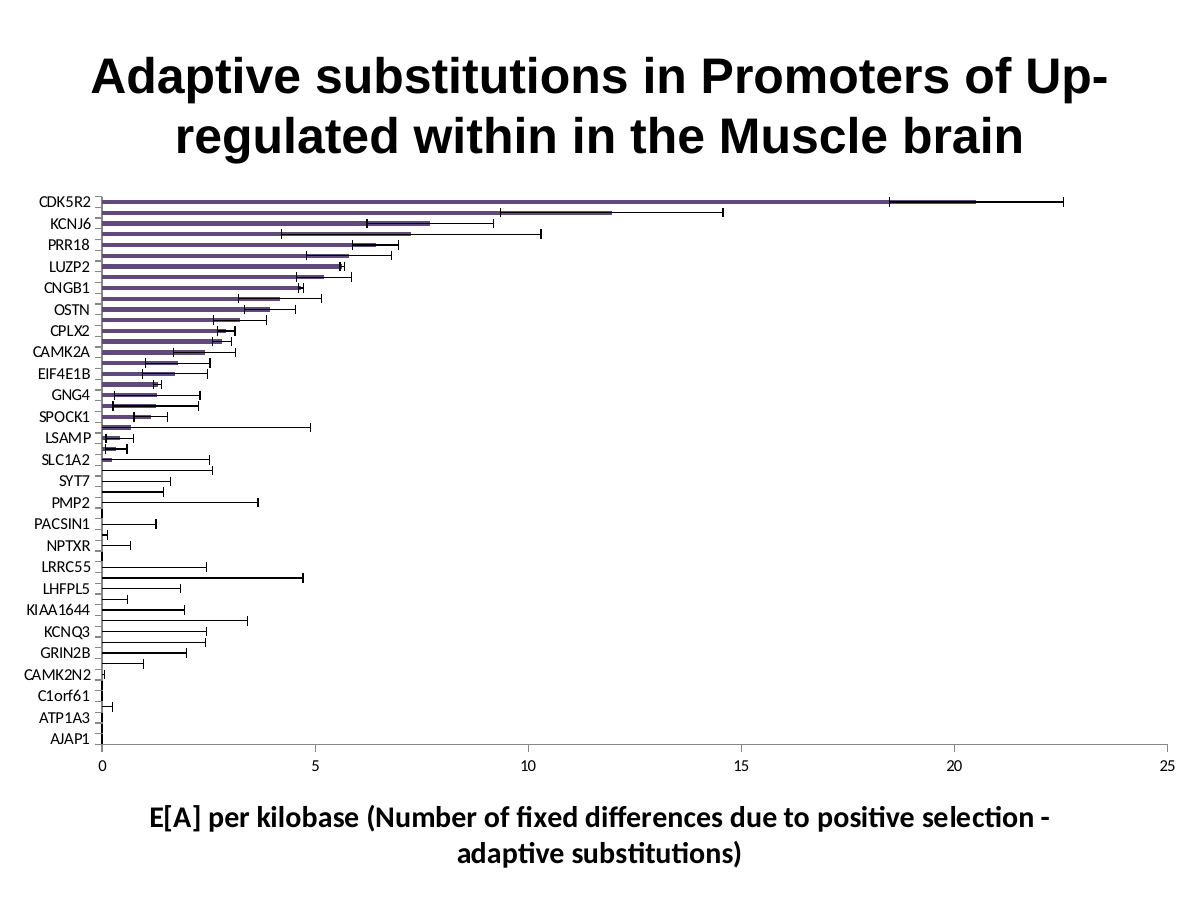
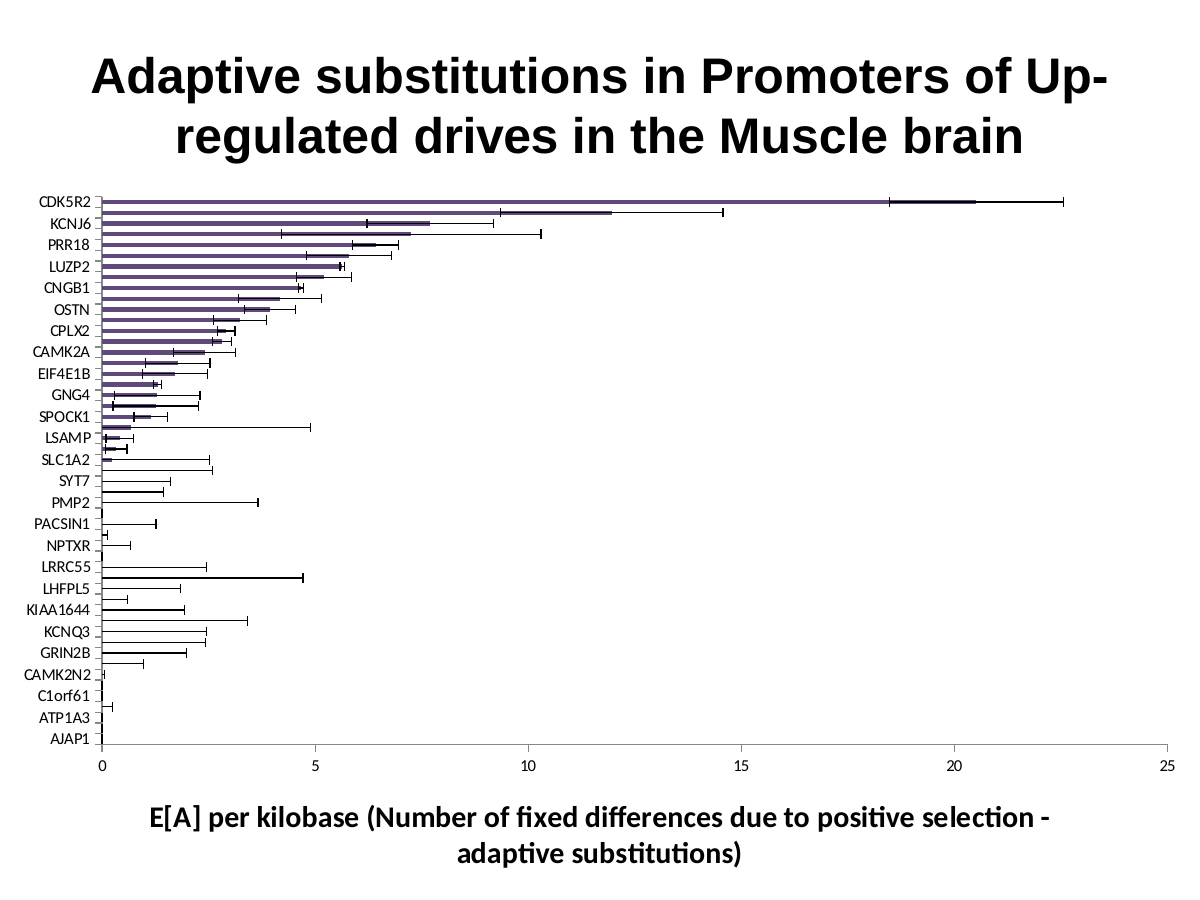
within: within -> drives
